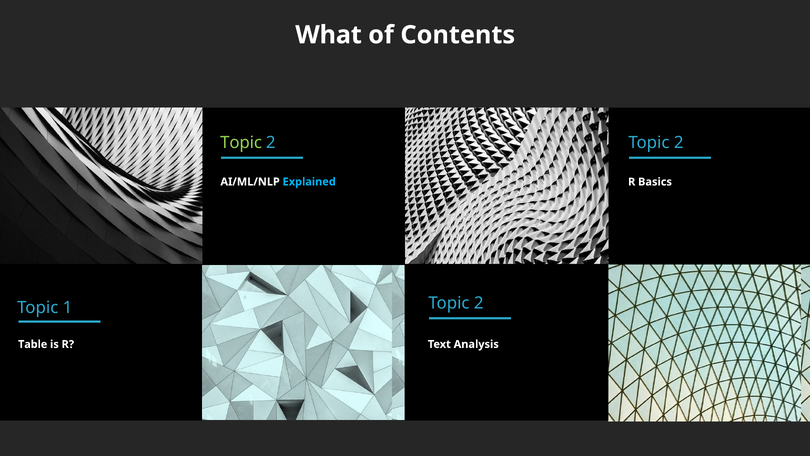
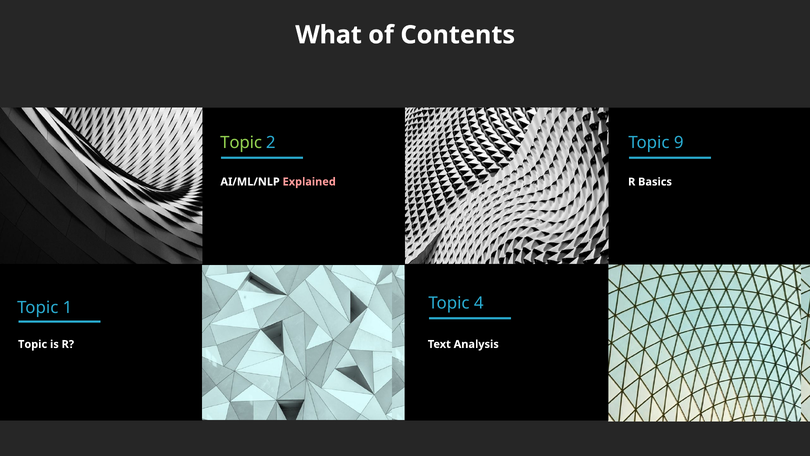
2 at (679, 142): 2 -> 9
Explained colour: light blue -> pink
2 at (479, 303): 2 -> 4
Table at (33, 344): Table -> Topic
